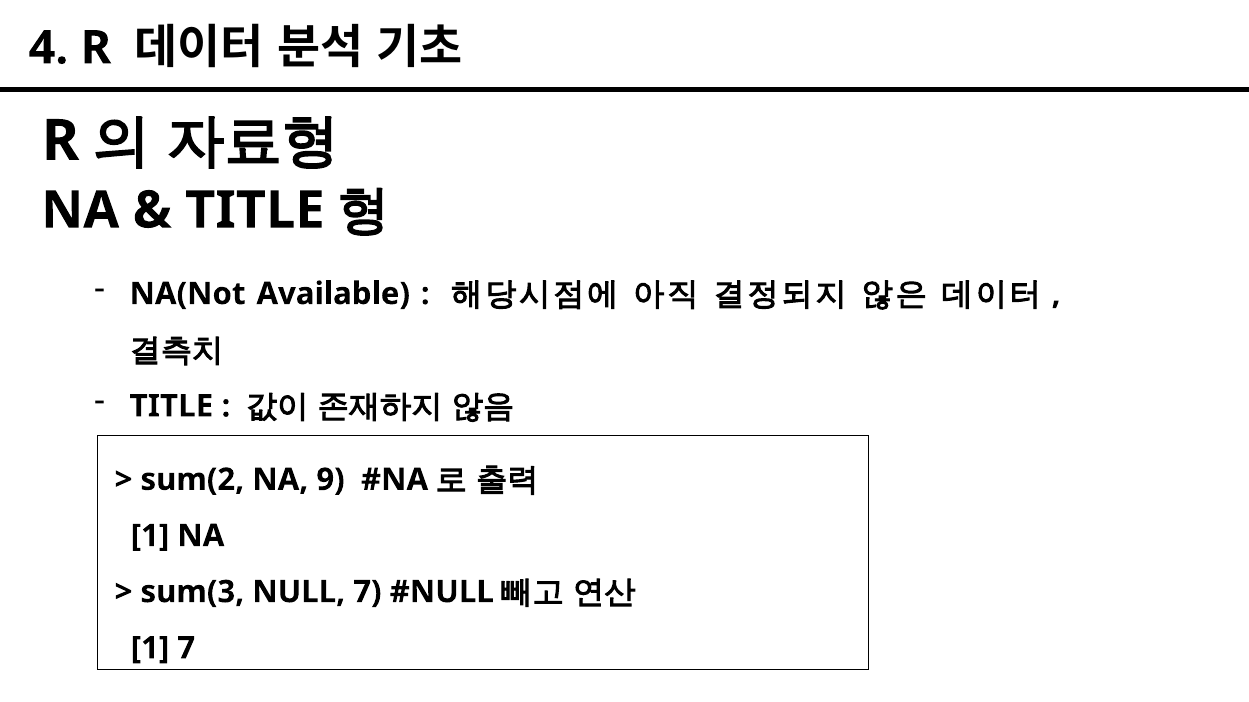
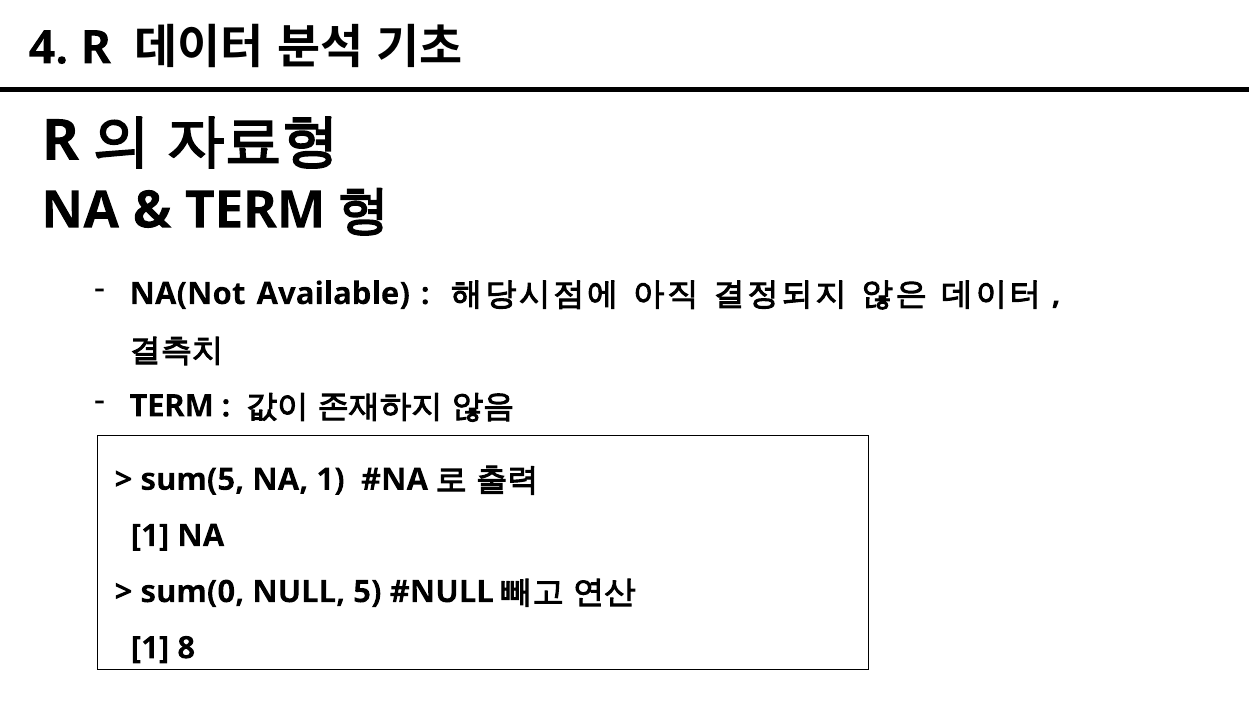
TITLE at (255, 211): TITLE -> TERM
TITLE at (171, 406): TITLE -> TERM
sum(2: sum(2 -> sum(5
NA 9: 9 -> 1
sum(3: sum(3 -> sum(0
NULL 7: 7 -> 5
1 7: 7 -> 8
